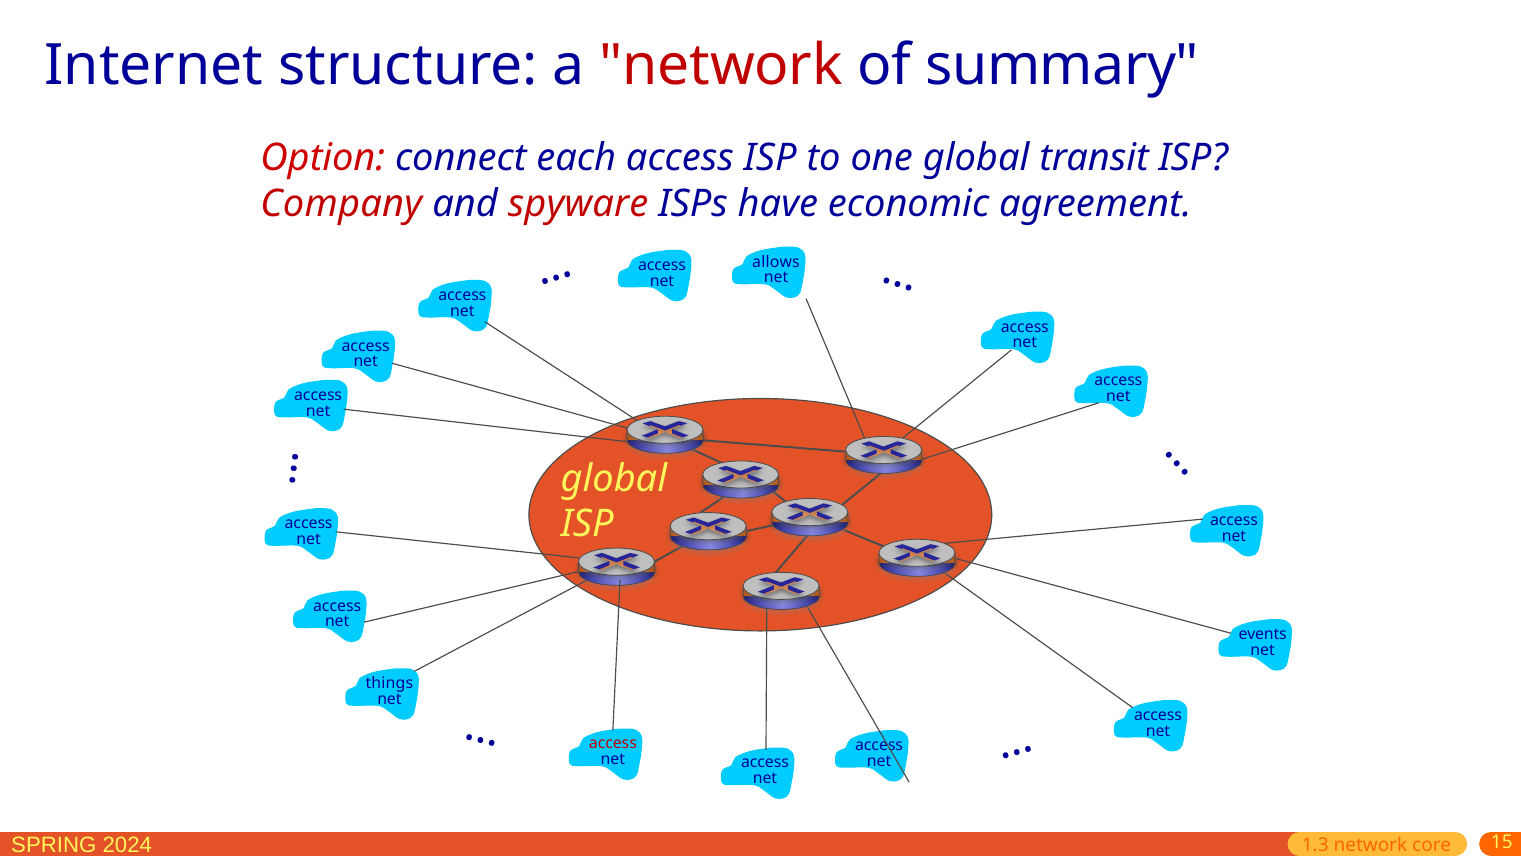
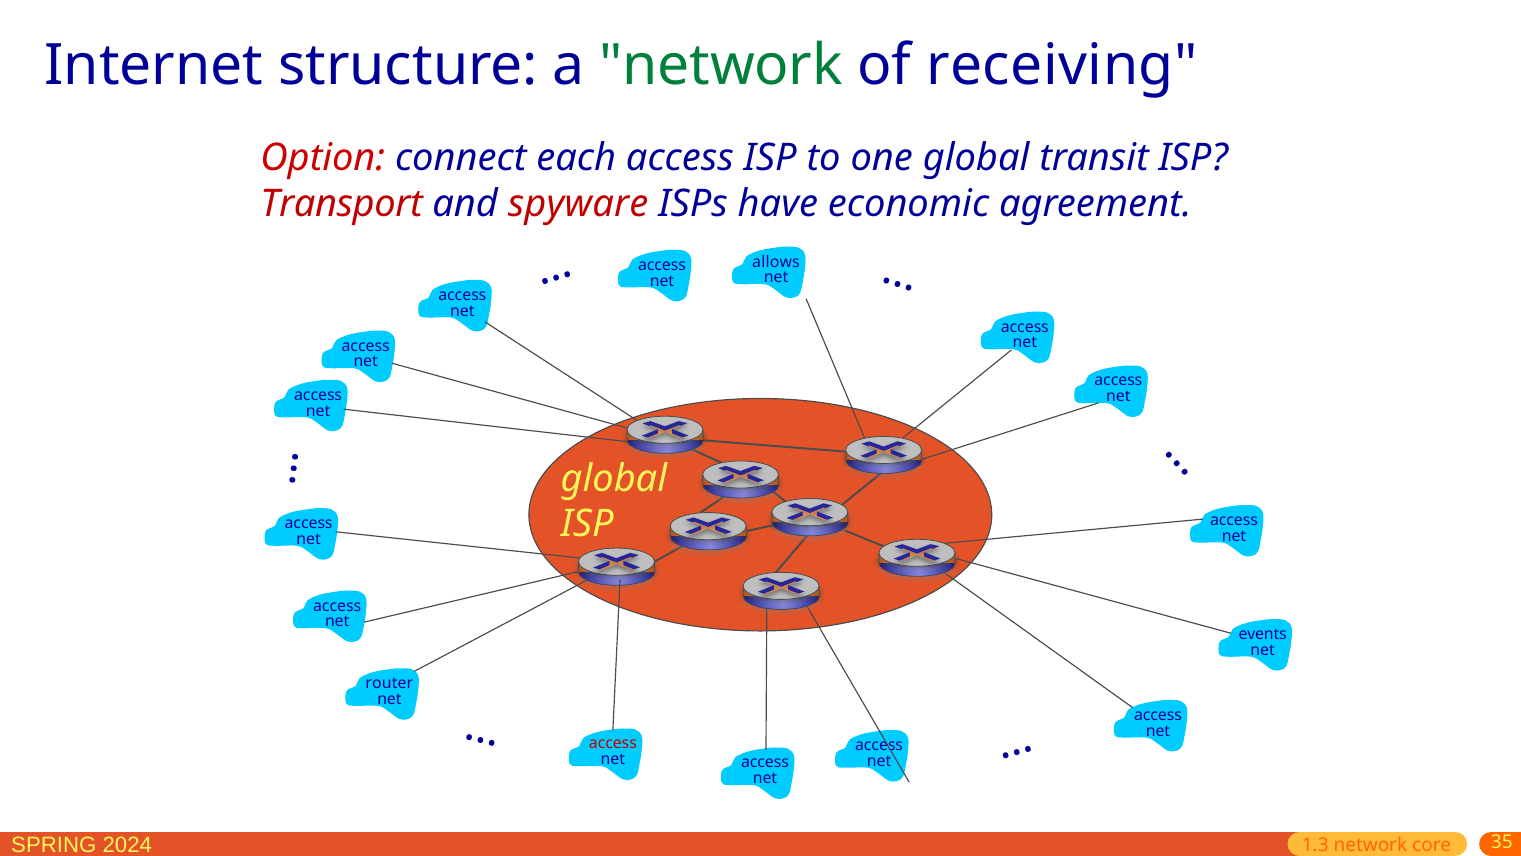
network at (721, 65) colour: red -> green
summary: summary -> receiving
Company: Company -> Transport
things: things -> router
15: 15 -> 35
